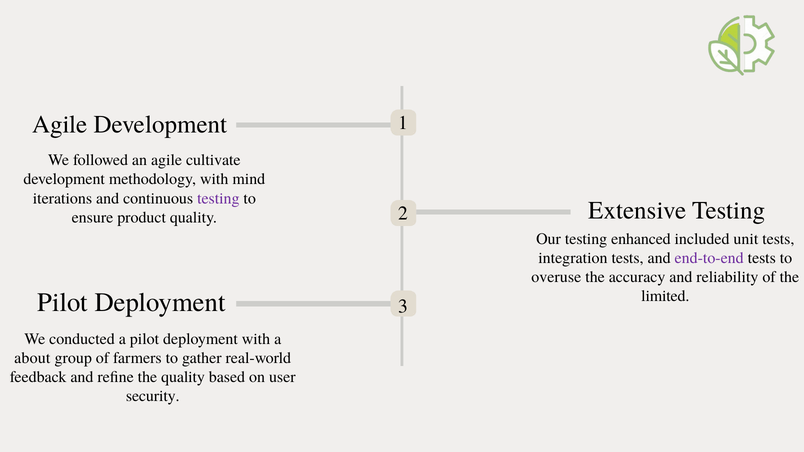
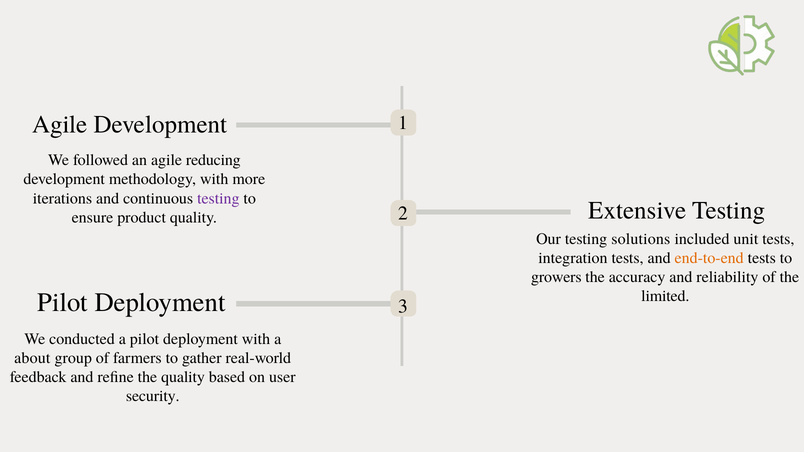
cultivate: cultivate -> reducing
mind: mind -> more
enhanced: enhanced -> solutions
end-to-end colour: purple -> orange
overuse: overuse -> growers
